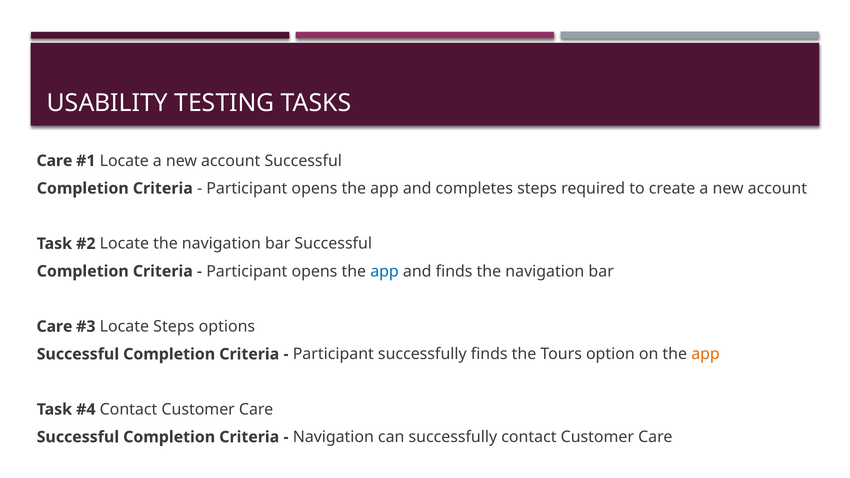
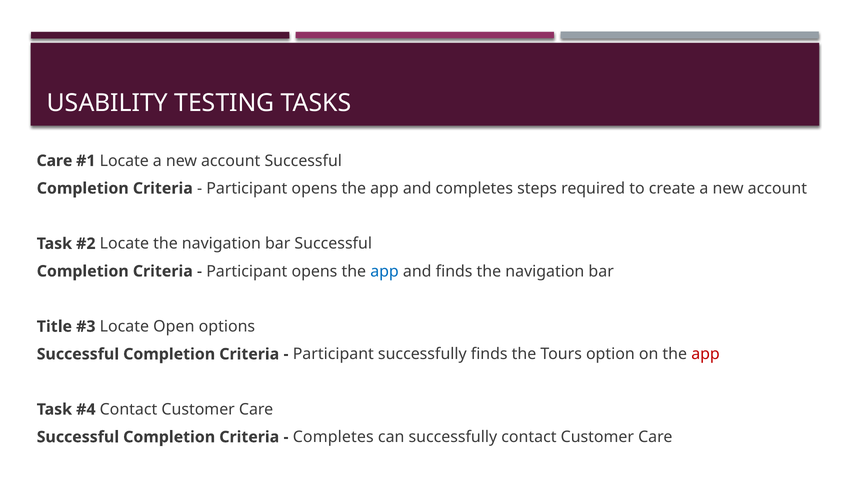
Care at (54, 327): Care -> Title
Locate Steps: Steps -> Open
app at (706, 354) colour: orange -> red
Navigation at (333, 437): Navigation -> Completes
